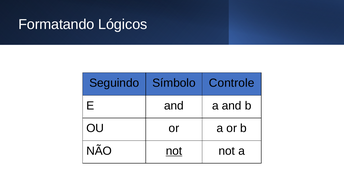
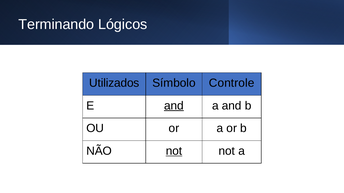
Formatando: Formatando -> Terminando
Seguindo: Seguindo -> Utilizados
and at (174, 106) underline: none -> present
